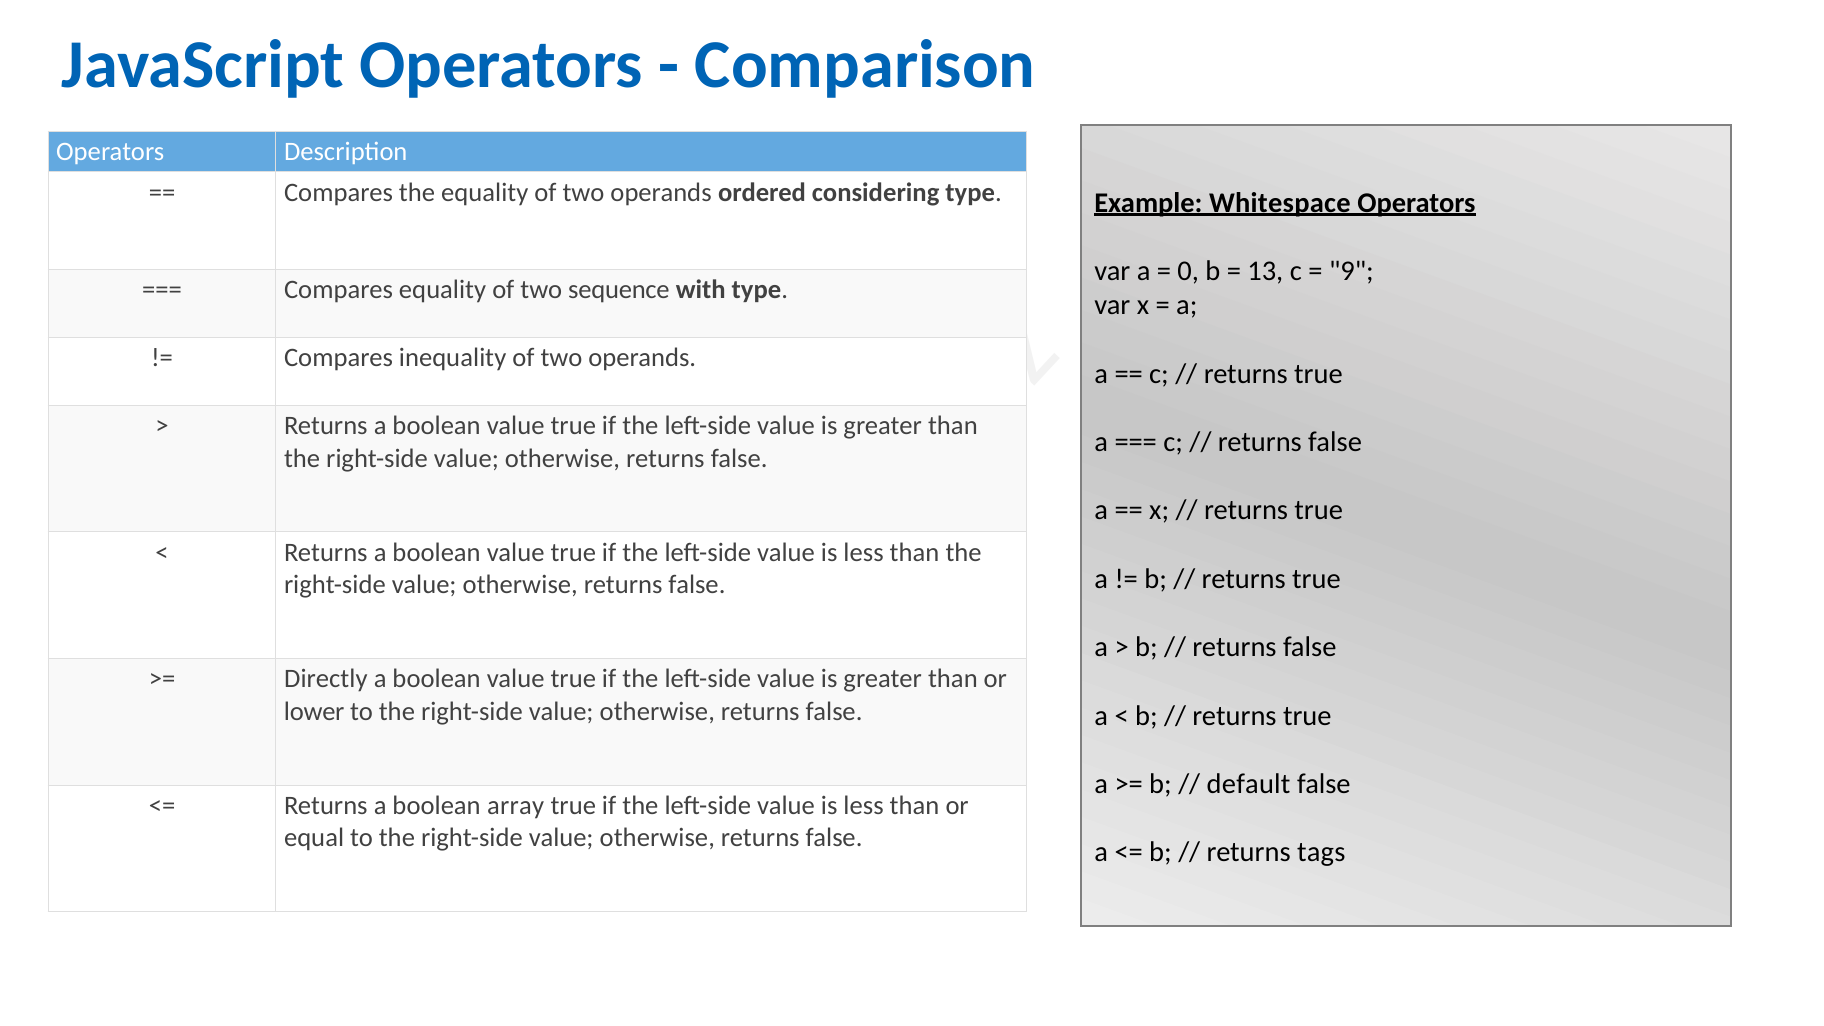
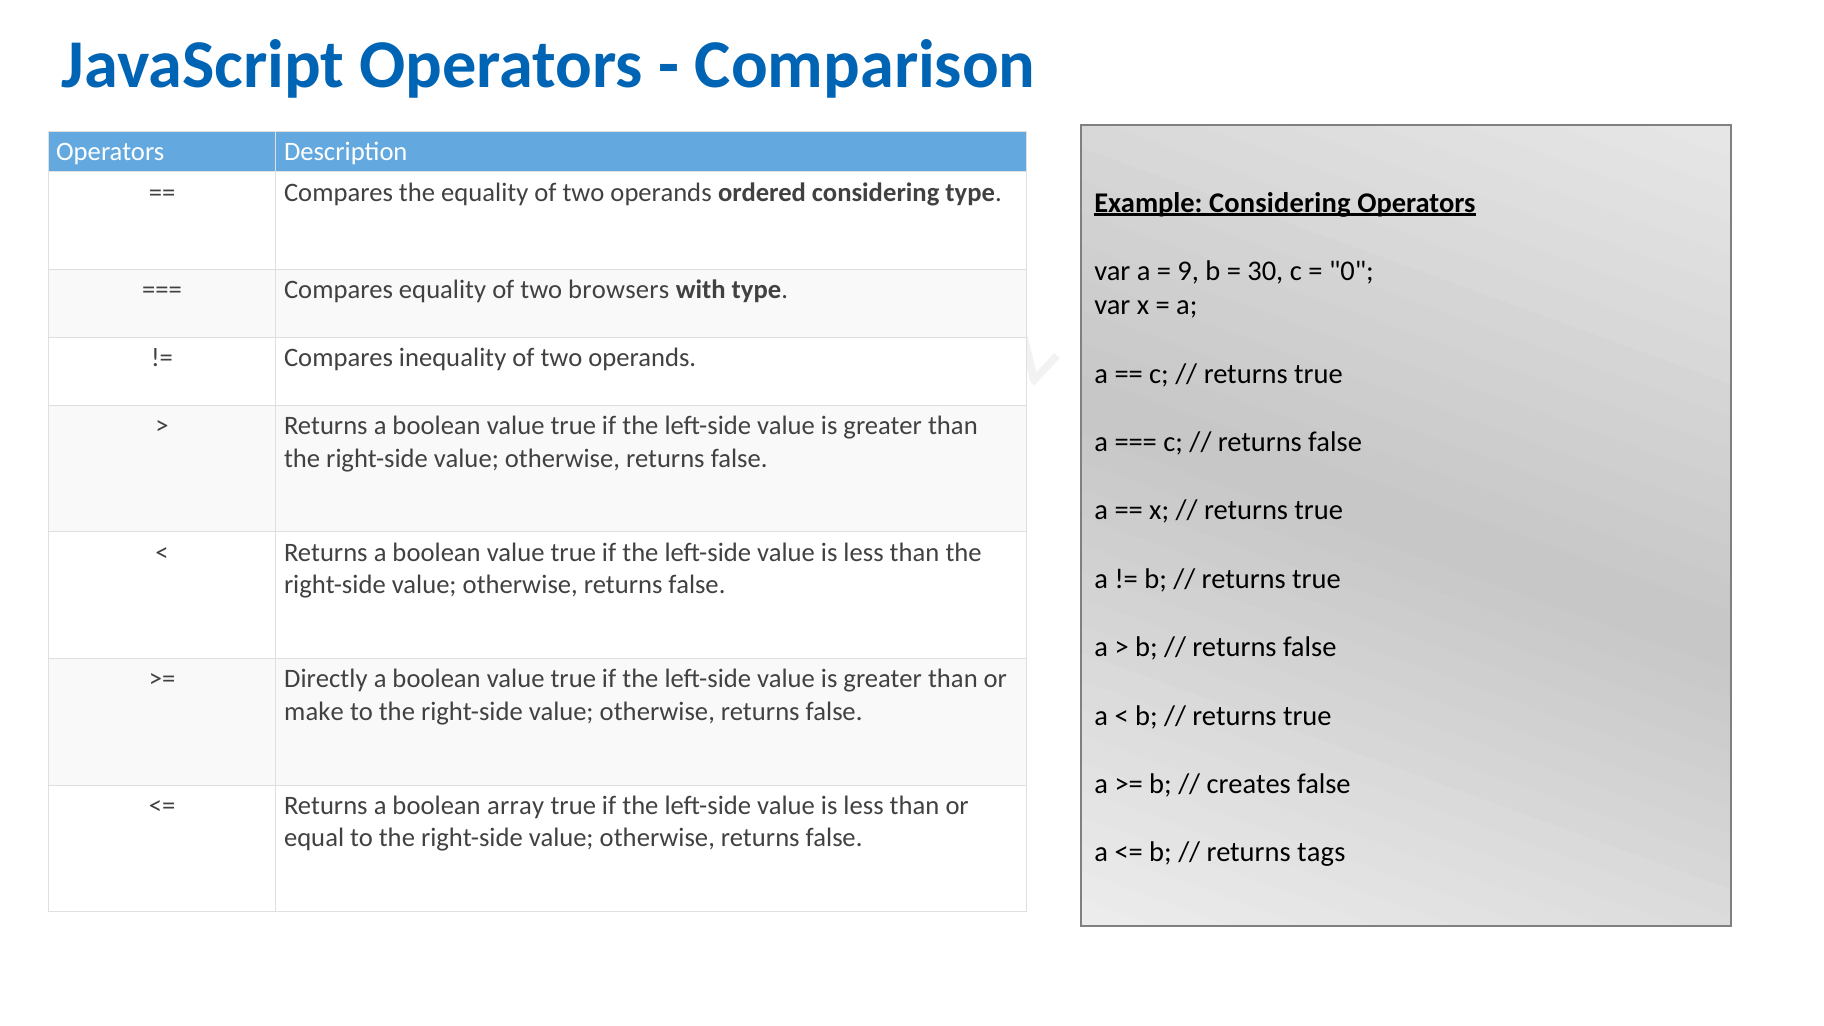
Example Whitespace: Whitespace -> Considering
0: 0 -> 9
13: 13 -> 30
9: 9 -> 0
sequence: sequence -> browsers
lower: lower -> make
default: default -> creates
